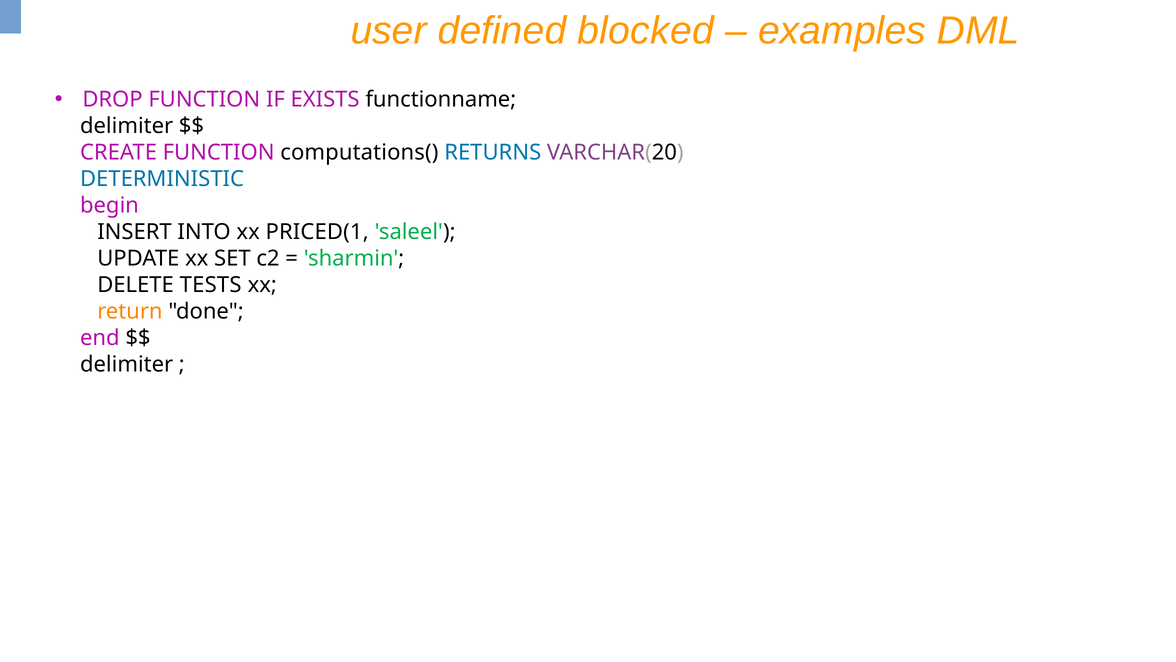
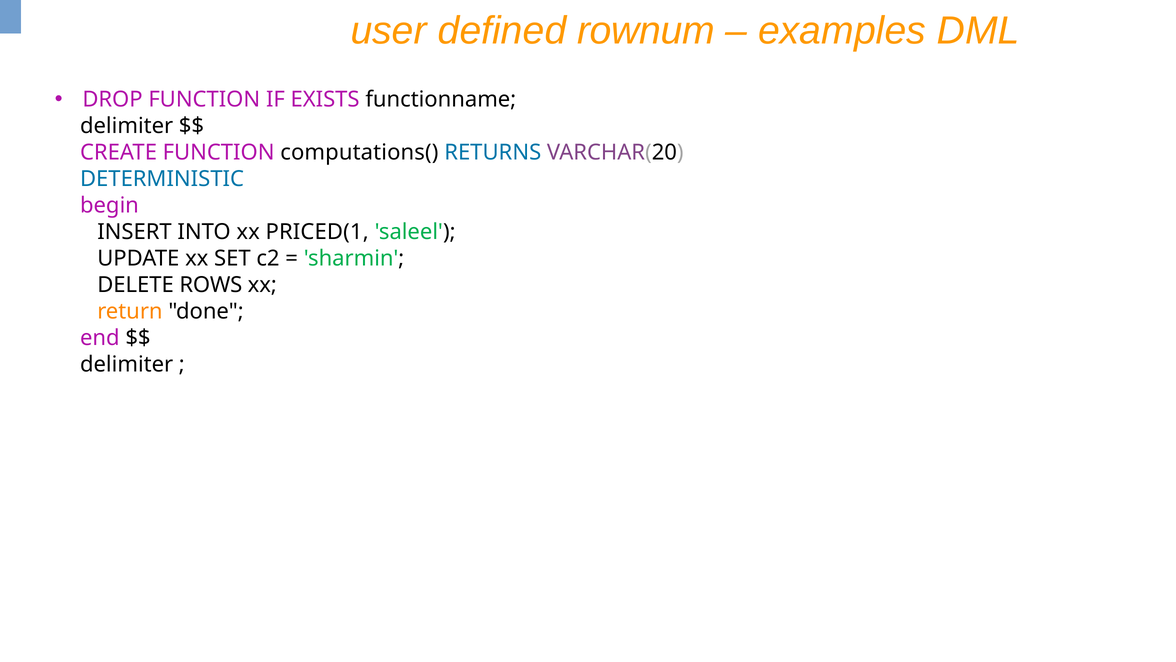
blocked: blocked -> rownum
TESTS: TESTS -> ROWS
